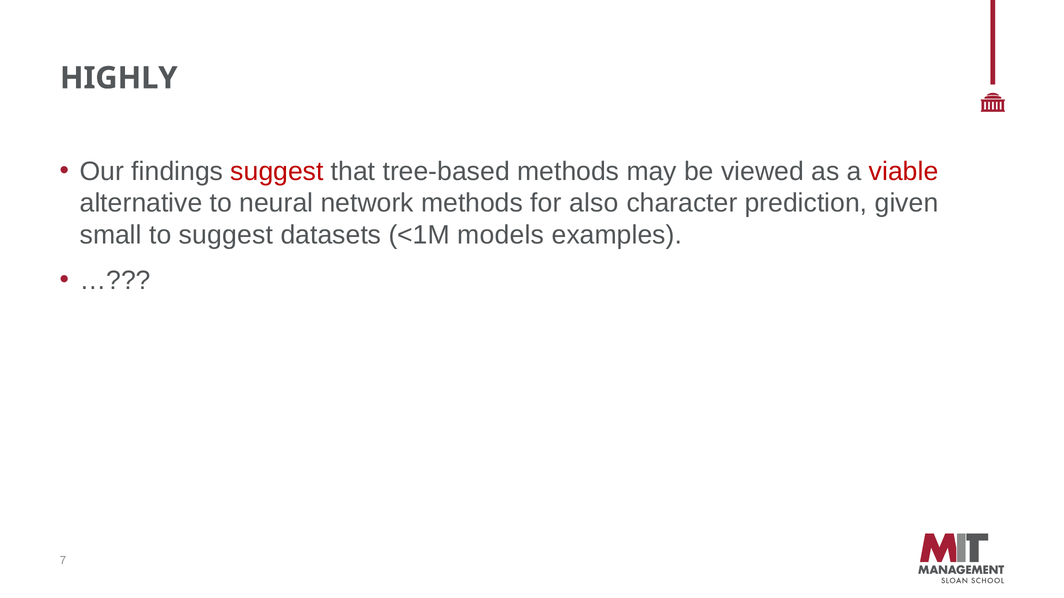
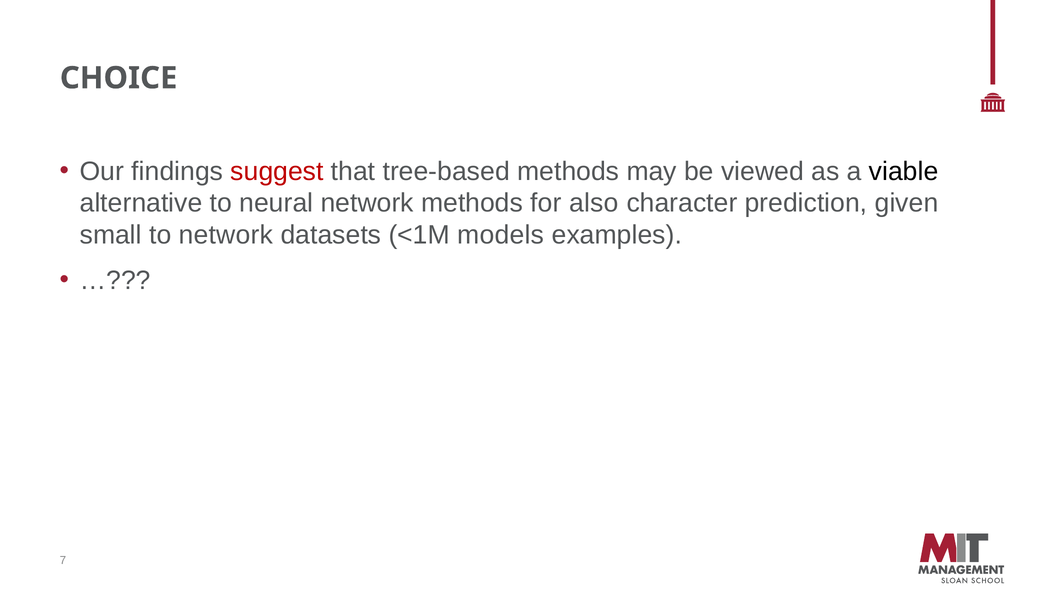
HIGHLY: HIGHLY -> CHOICE
viable colour: red -> black
to suggest: suggest -> network
